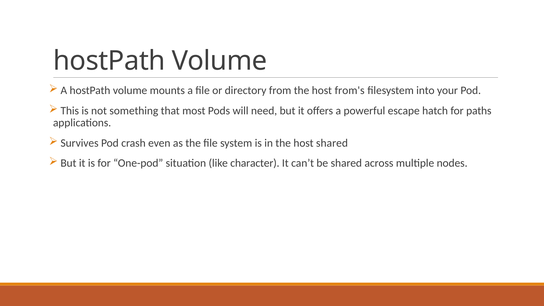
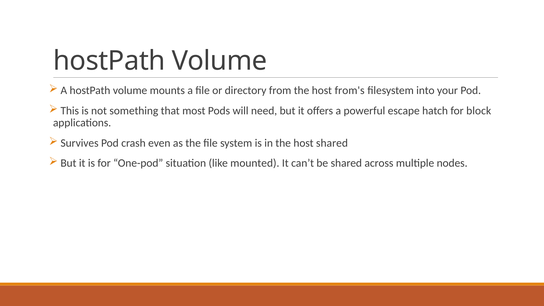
paths: paths -> block
character: character -> mounted
